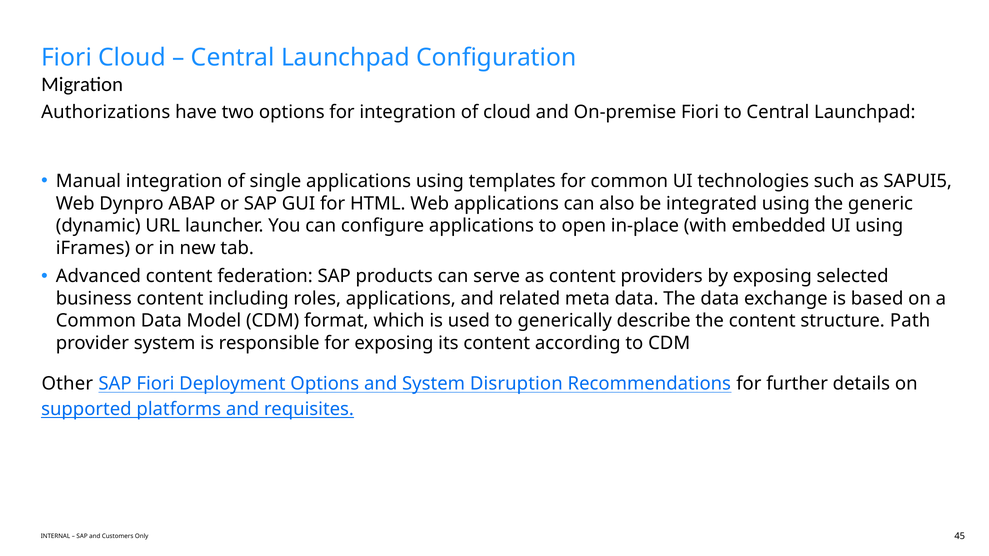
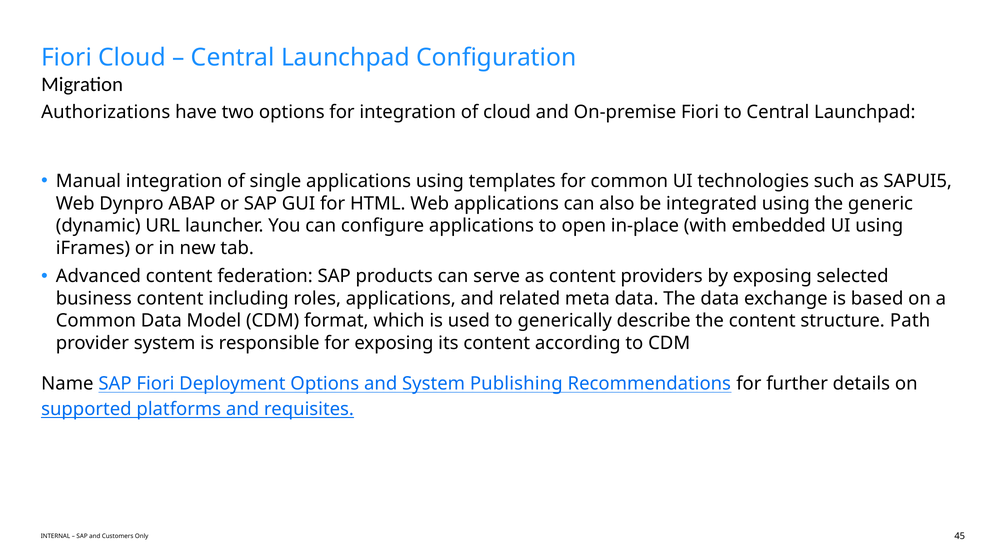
Other: Other -> Name
Disruption: Disruption -> Publishing
